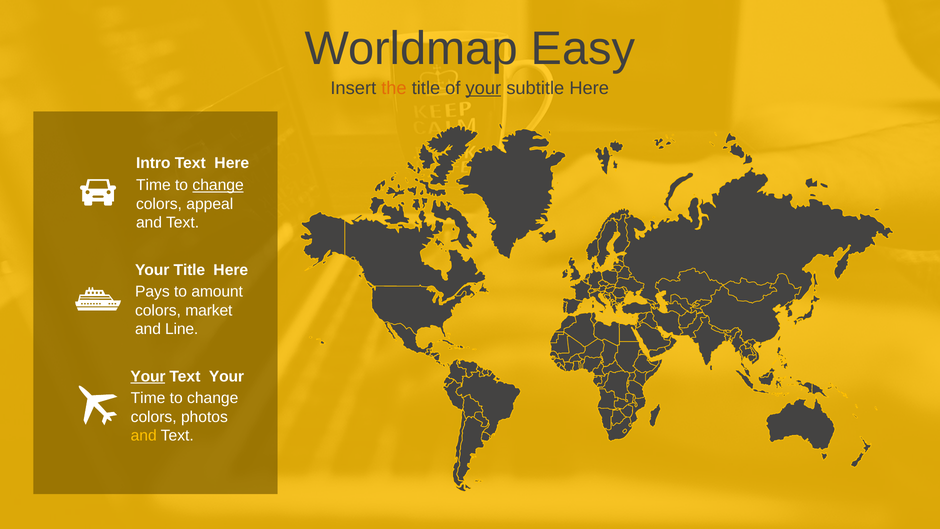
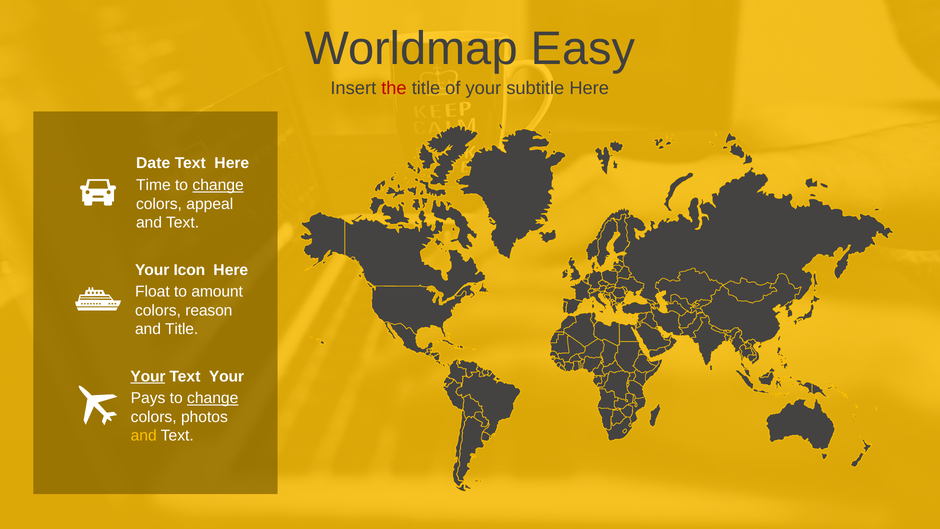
the colour: orange -> red
your at (483, 88) underline: present -> none
Intro: Intro -> Date
Your Title: Title -> Icon
Pays: Pays -> Float
market: market -> reason
and Line: Line -> Title
Time at (148, 398): Time -> Pays
change at (213, 398) underline: none -> present
